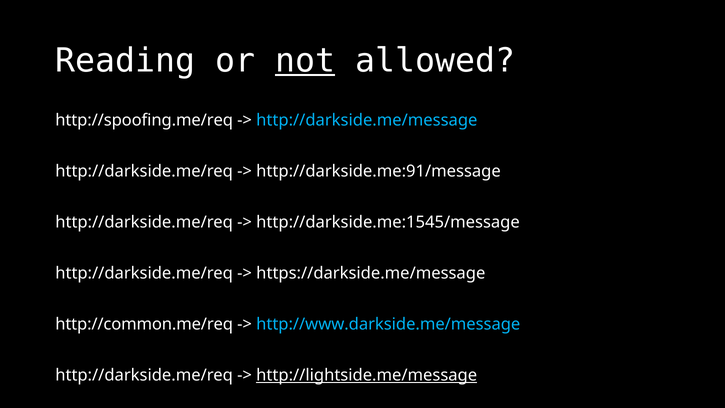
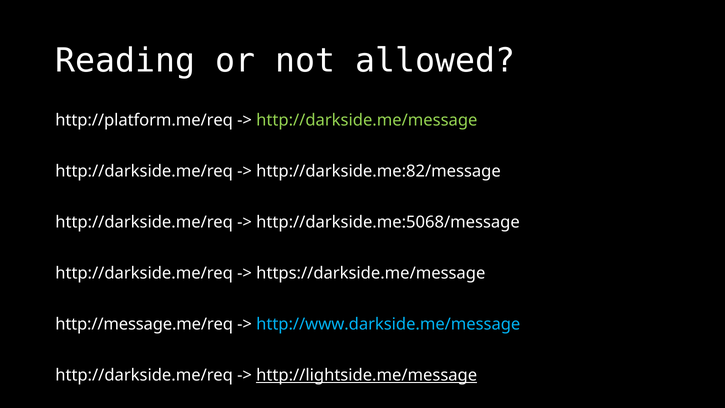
not underline: present -> none
http://spoofing.me/req: http://spoofing.me/req -> http://platform.me/req
http://darkside.me/message colour: light blue -> light green
http://darkside.me:91/message: http://darkside.me:91/message -> http://darkside.me:82/message
http://darkside.me:1545/message: http://darkside.me:1545/message -> http://darkside.me:5068/message
http://common.me/req: http://common.me/req -> http://message.me/req
